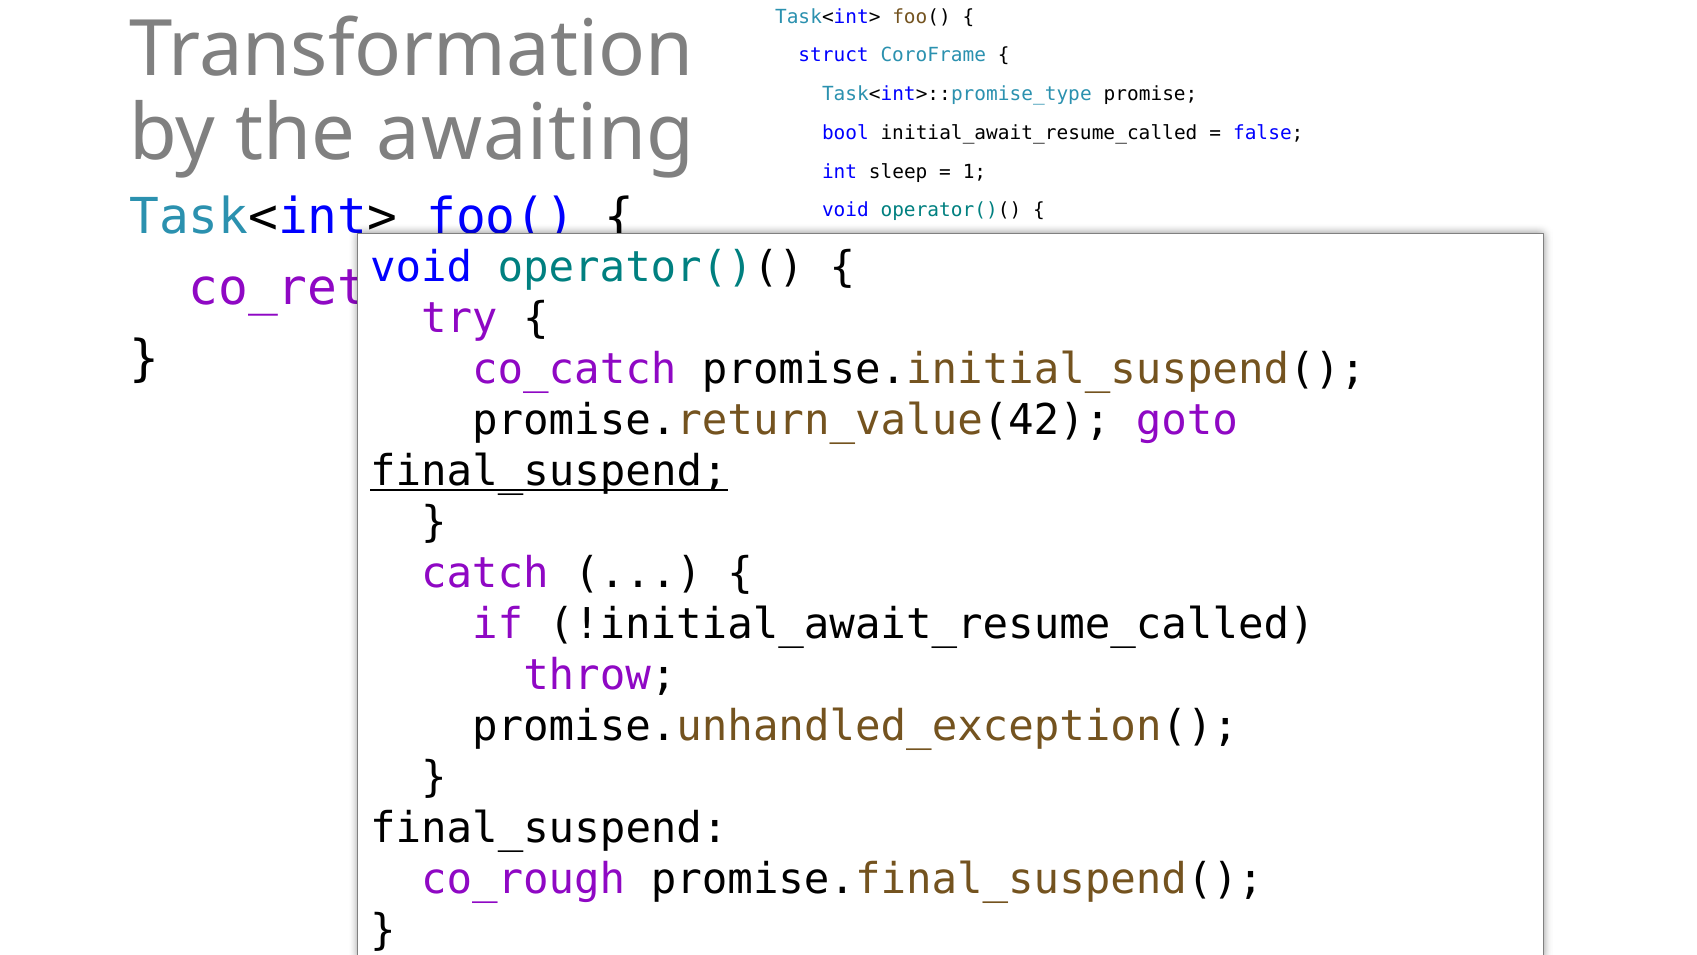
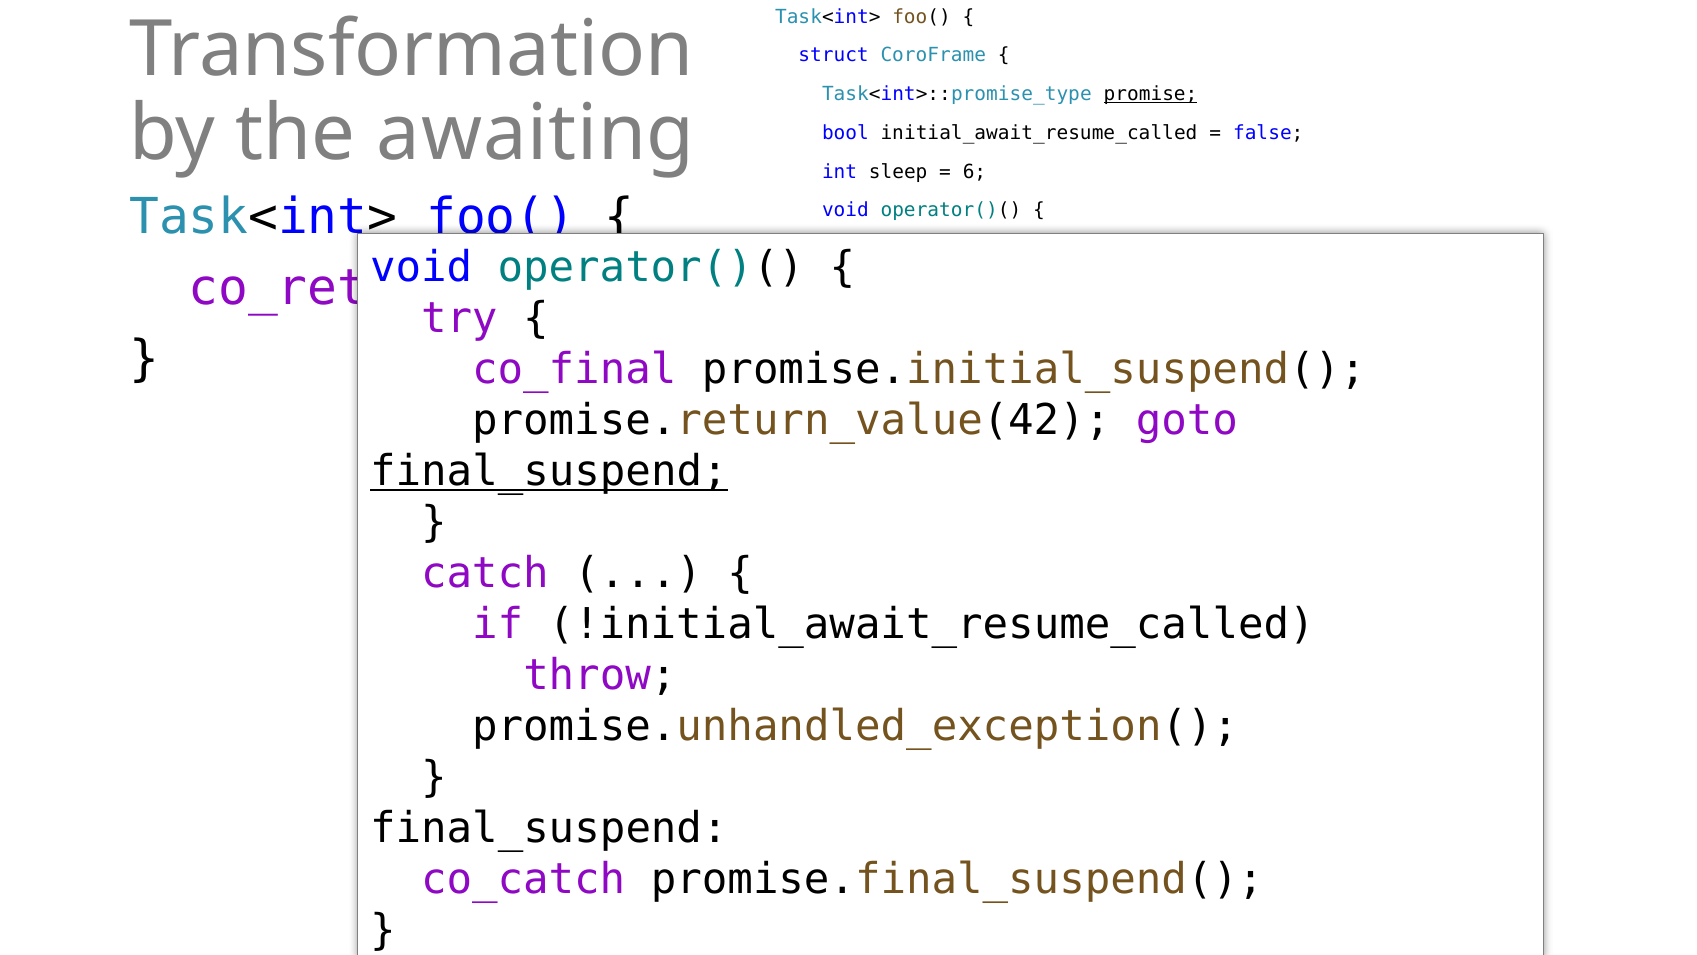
promise underline: none -> present
1: 1 -> 6
co_catch: co_catch -> co_final
co_rough: co_rough -> co_catch
